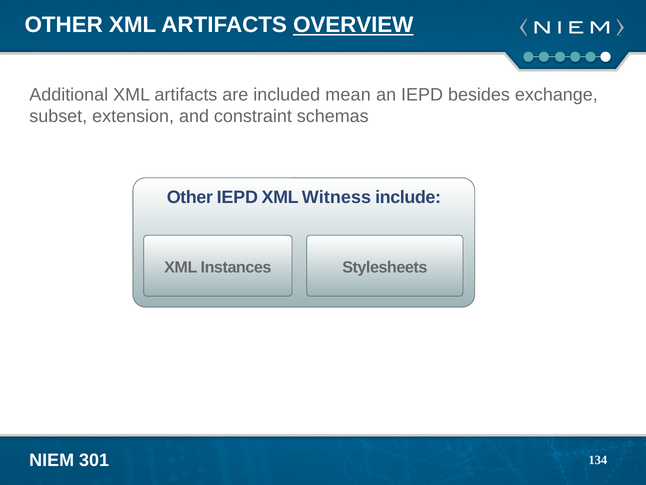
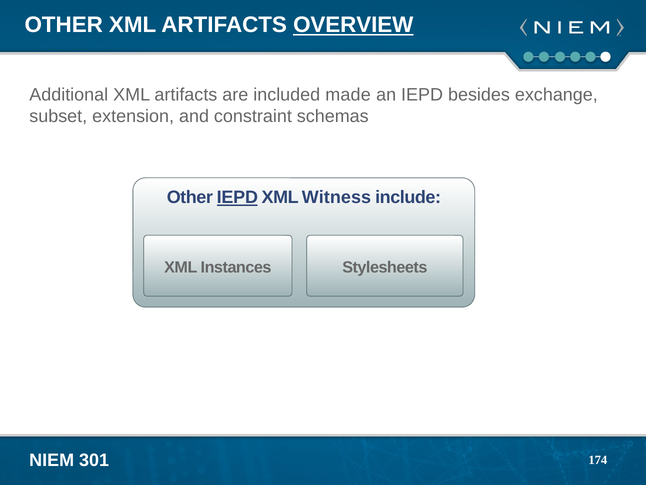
mean: mean -> made
IEPD at (237, 197) underline: none -> present
134: 134 -> 174
